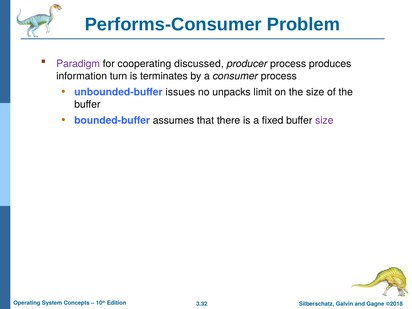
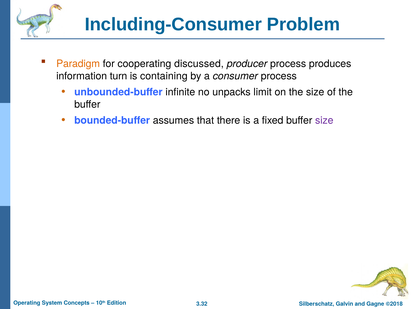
Performs-Consumer: Performs-Consumer -> Including-Consumer
Paradigm colour: purple -> orange
terminates: terminates -> containing
issues: issues -> infinite
